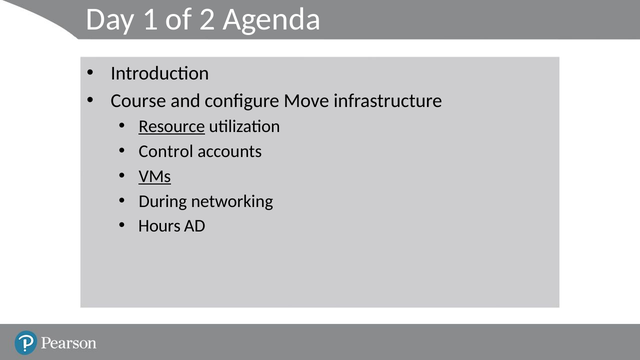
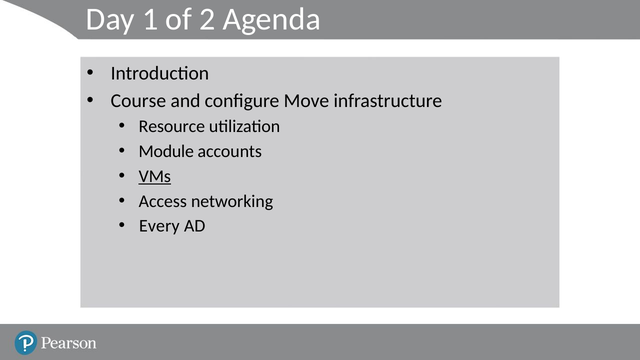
Resource underline: present -> none
Control: Control -> Module
During: During -> Access
Hours: Hours -> Every
